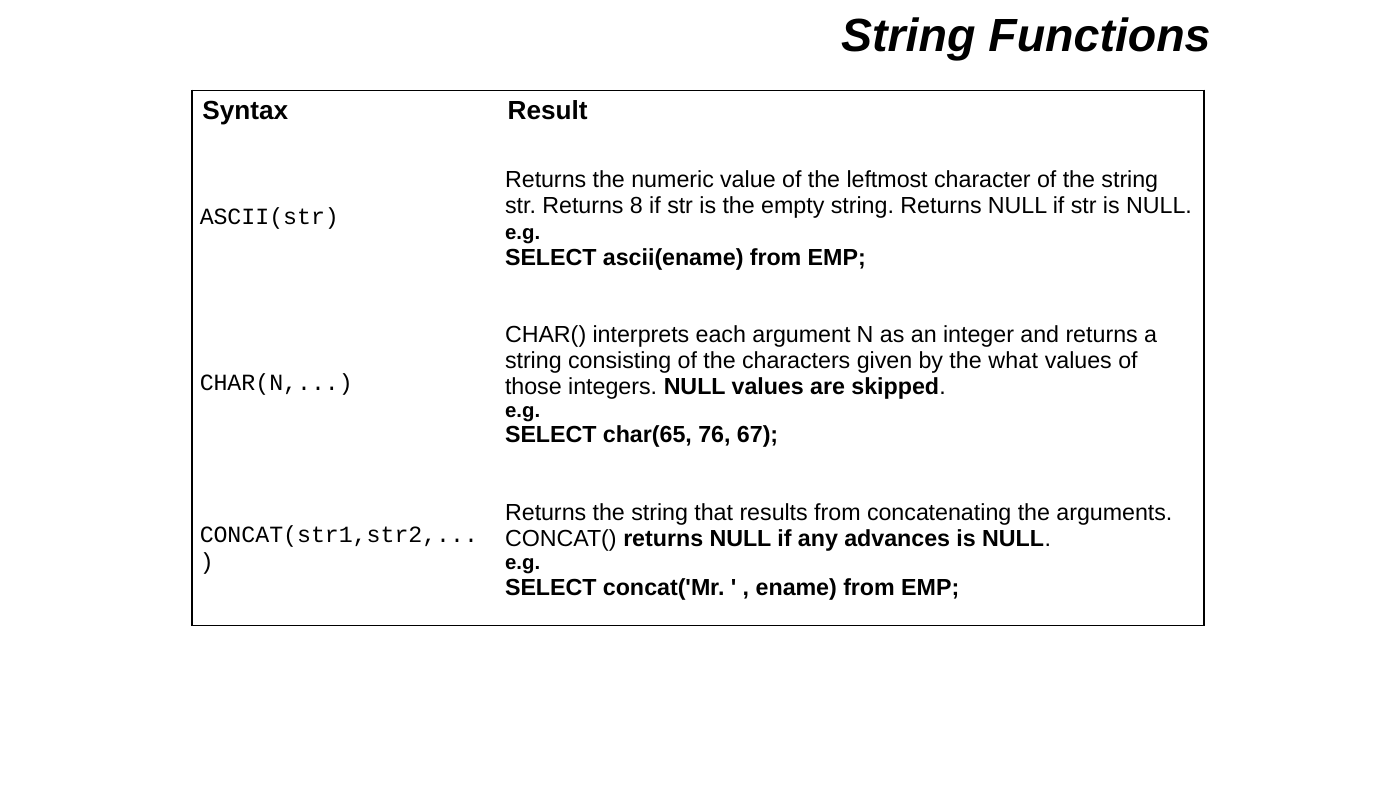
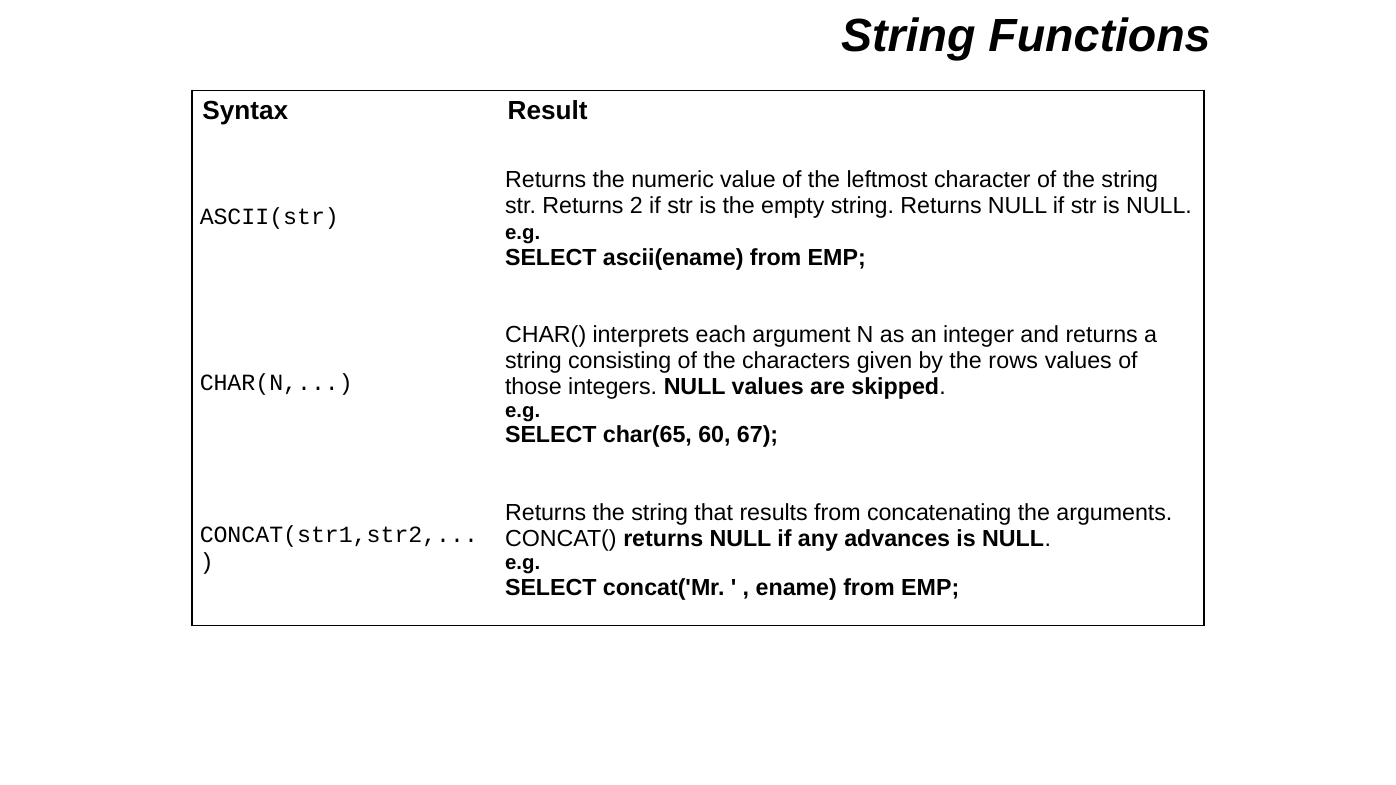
8: 8 -> 2
what: what -> rows
76: 76 -> 60
